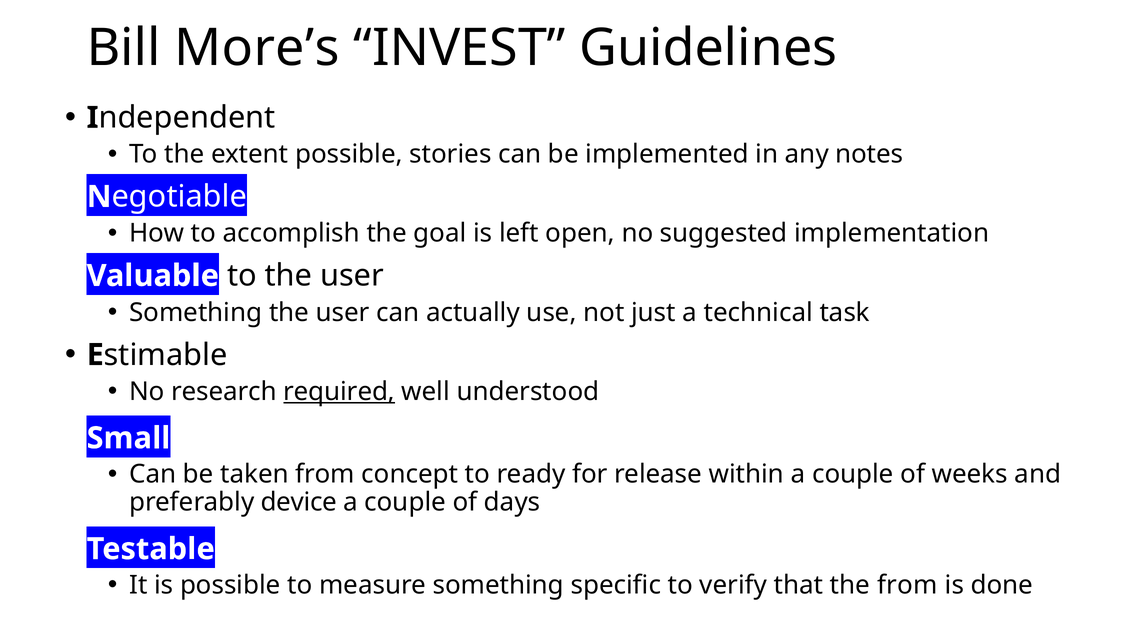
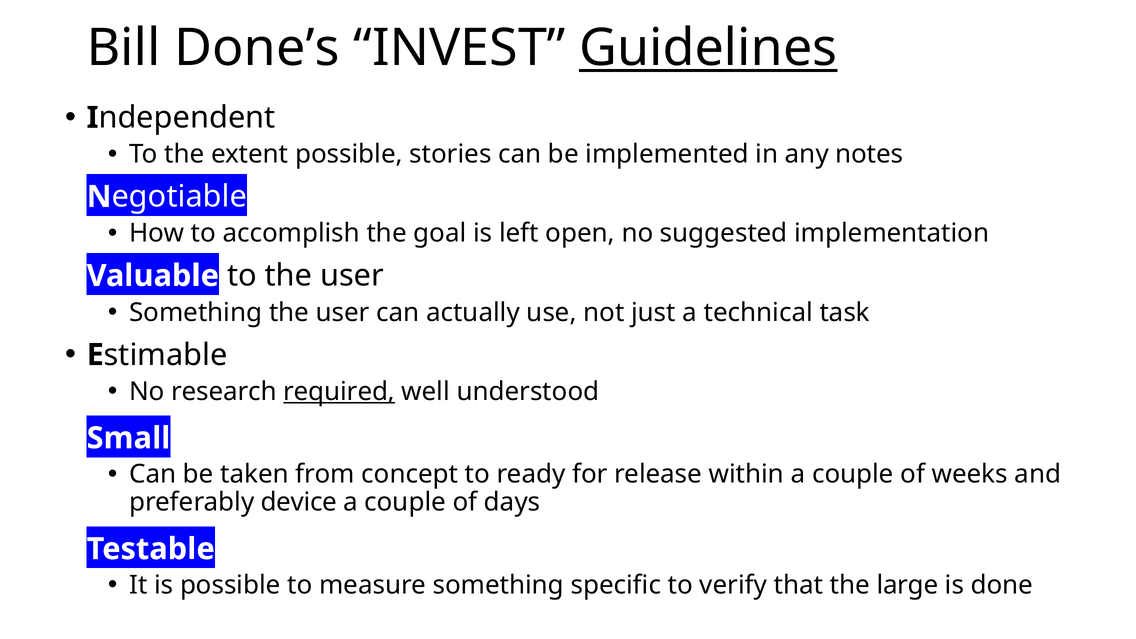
More’s: More’s -> Done’s
Guidelines underline: none -> present
the from: from -> large
